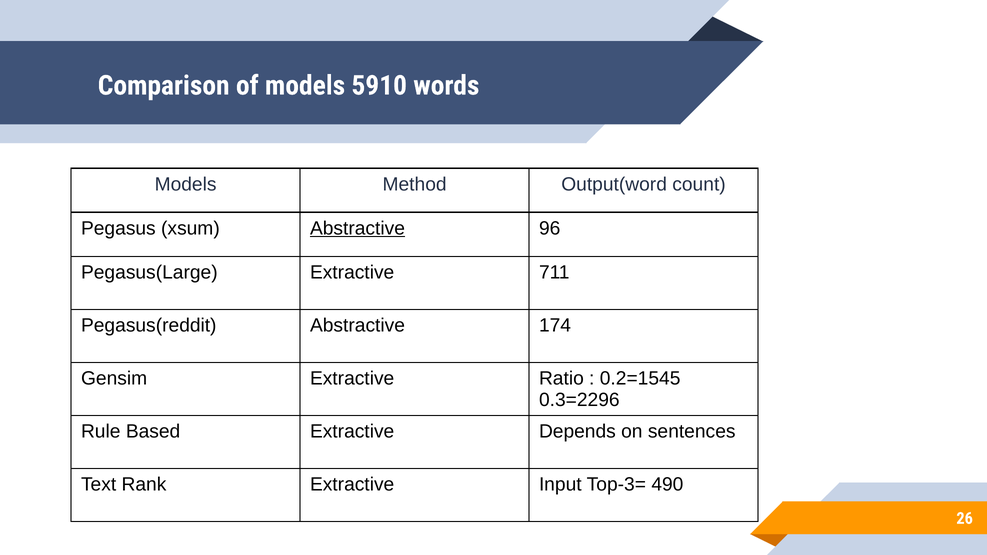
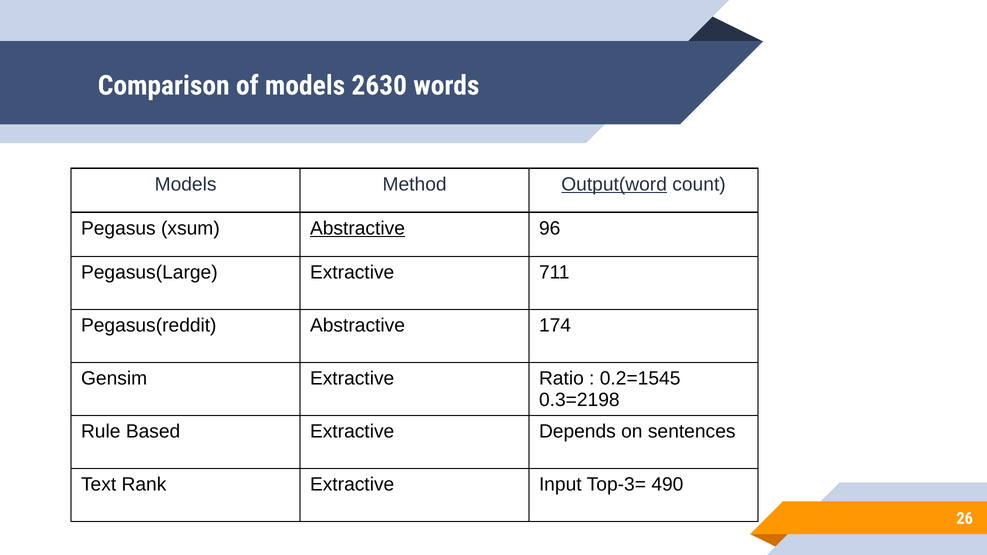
5910: 5910 -> 2630
Output(word underline: none -> present
0.3=2296: 0.3=2296 -> 0.3=2198
